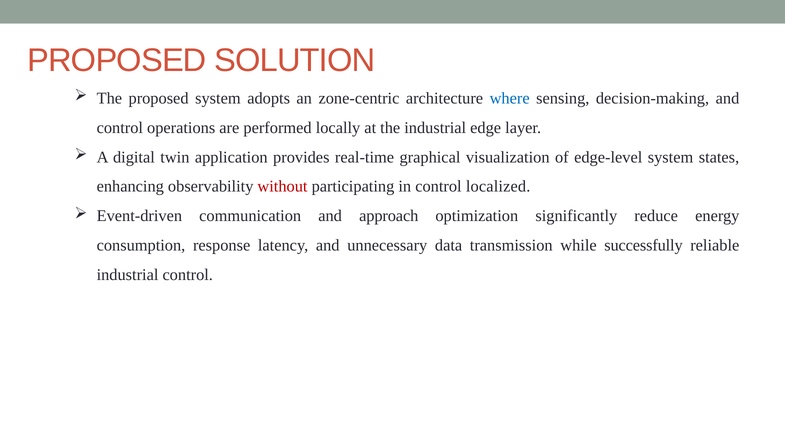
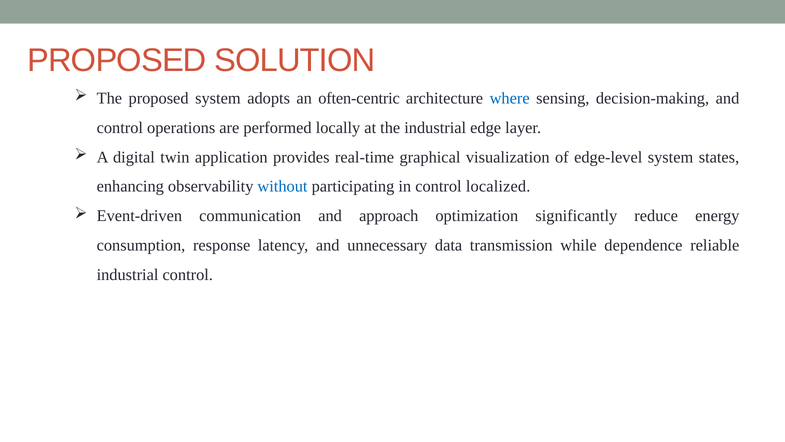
zone-centric: zone-centric -> often-centric
without colour: red -> blue
successfully: successfully -> dependence
